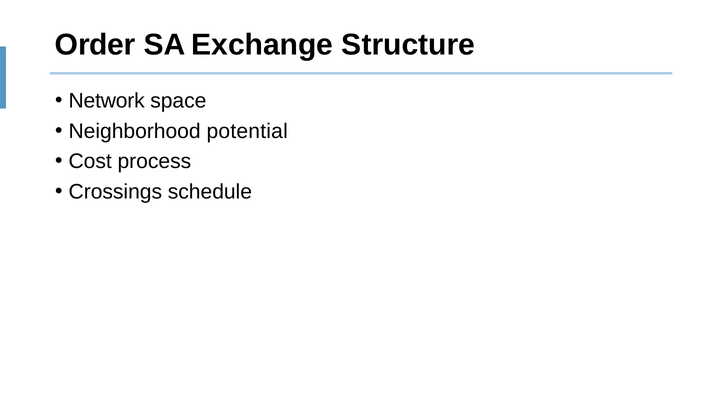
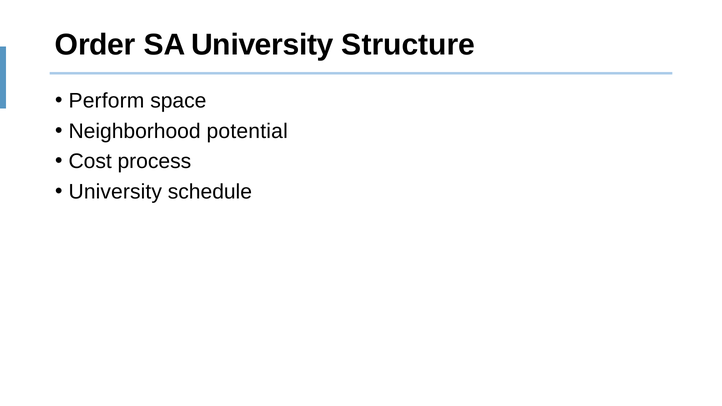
SA Exchange: Exchange -> University
Network: Network -> Perform
Crossings at (115, 192): Crossings -> University
